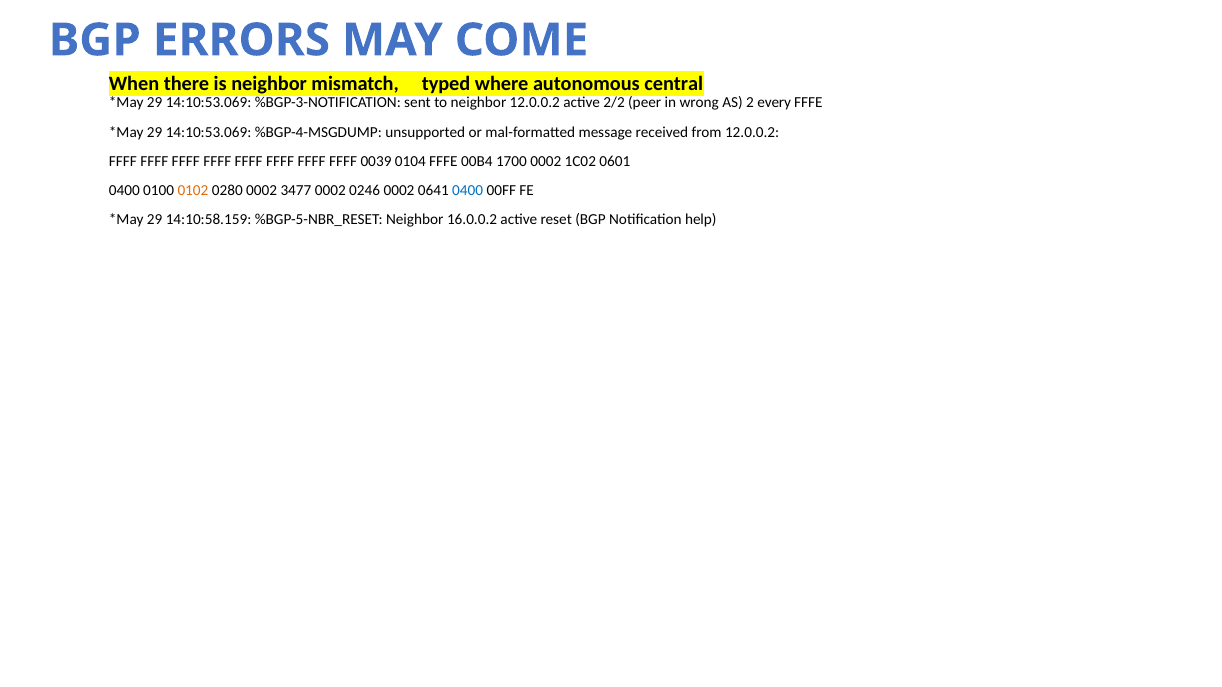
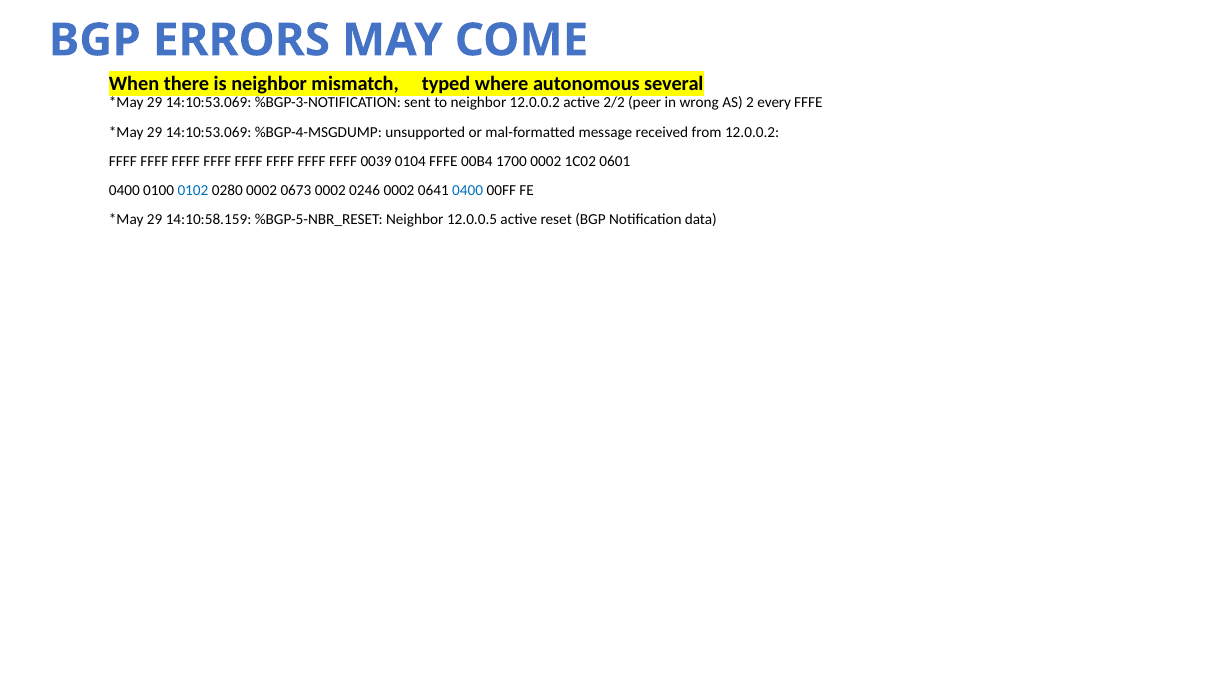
central: central -> several
0102 colour: orange -> blue
3477: 3477 -> 0673
16.0.0.2: 16.0.0.2 -> 12.0.0.5
help: help -> data
